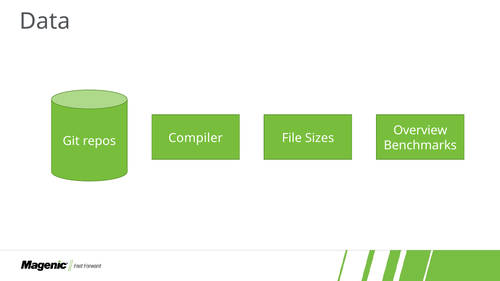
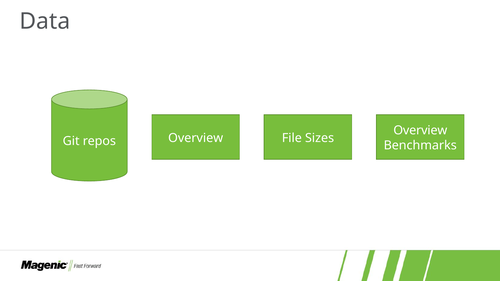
repos Compiler: Compiler -> Overview
